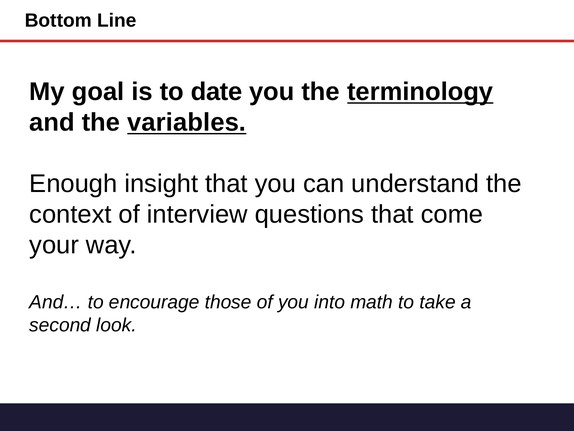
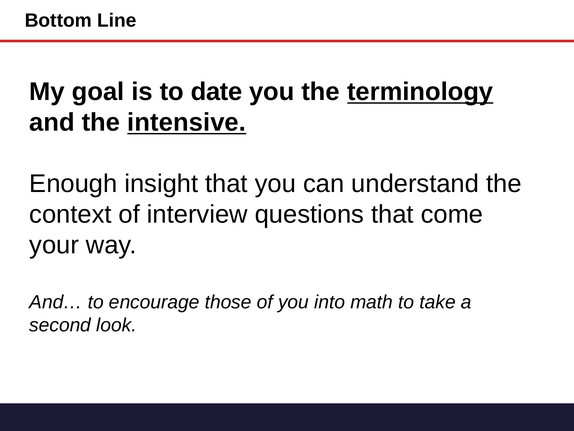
variables: variables -> intensive
